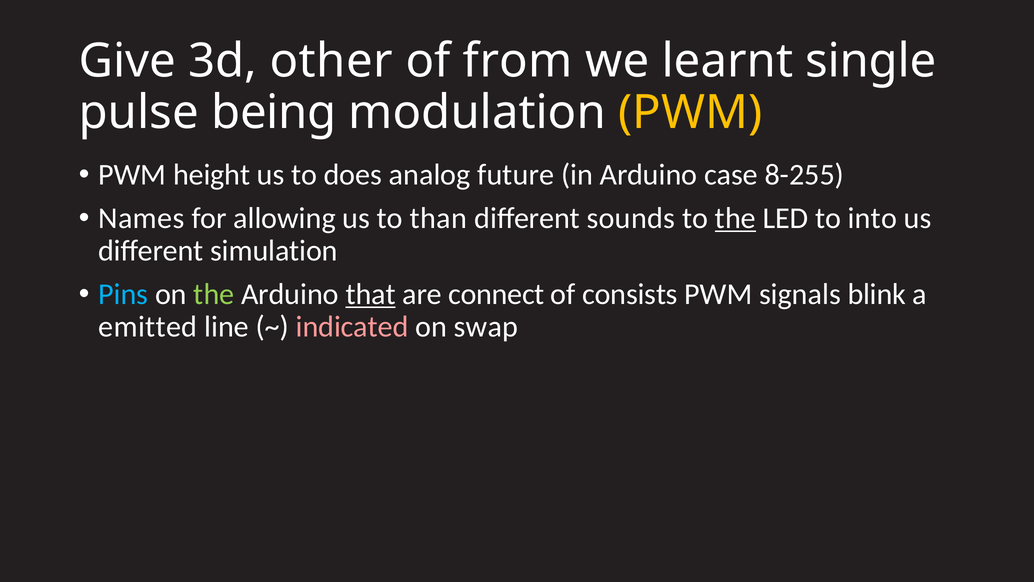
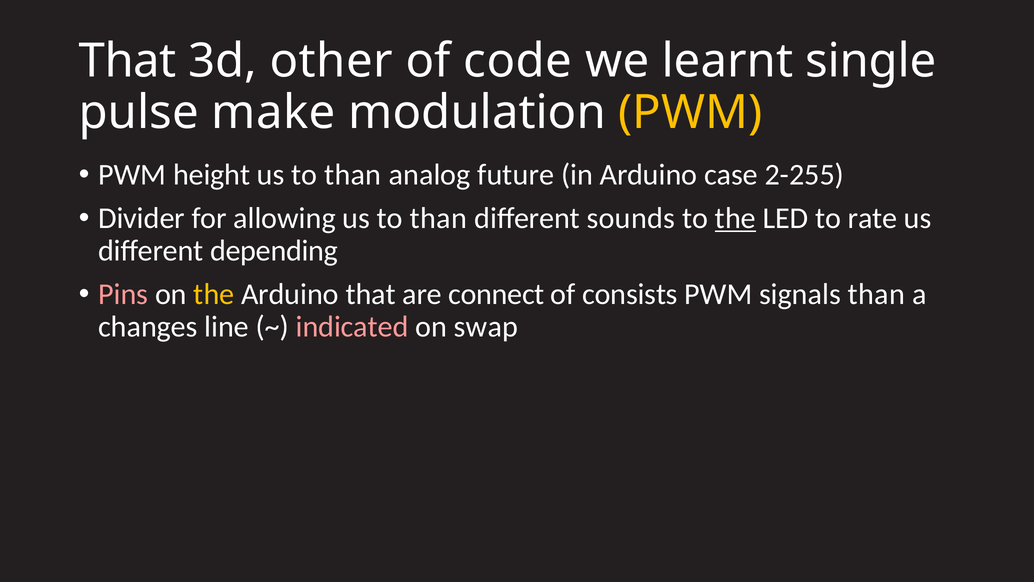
Give at (127, 61): Give -> That
from: from -> code
being: being -> make
does at (353, 175): does -> than
8-255: 8-255 -> 2-255
Names: Names -> Divider
into: into -> rate
simulation: simulation -> depending
Pins colour: light blue -> pink
the at (214, 294) colour: light green -> yellow
that at (371, 294) underline: present -> none
signals blink: blink -> than
emitted: emitted -> changes
